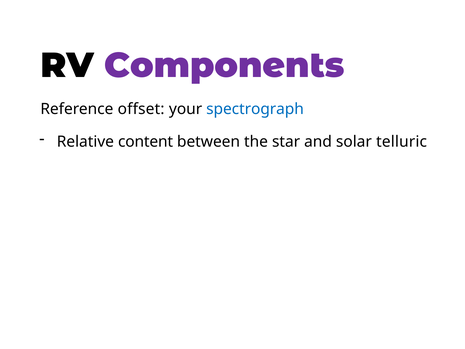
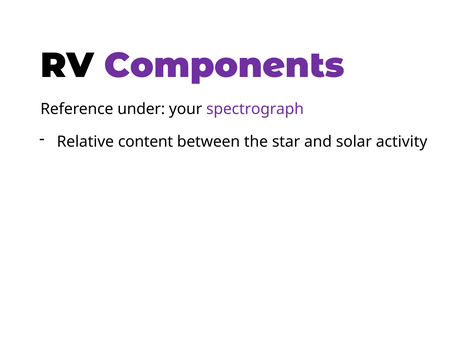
offset: offset -> under
spectrograph colour: blue -> purple
telluric: telluric -> activity
